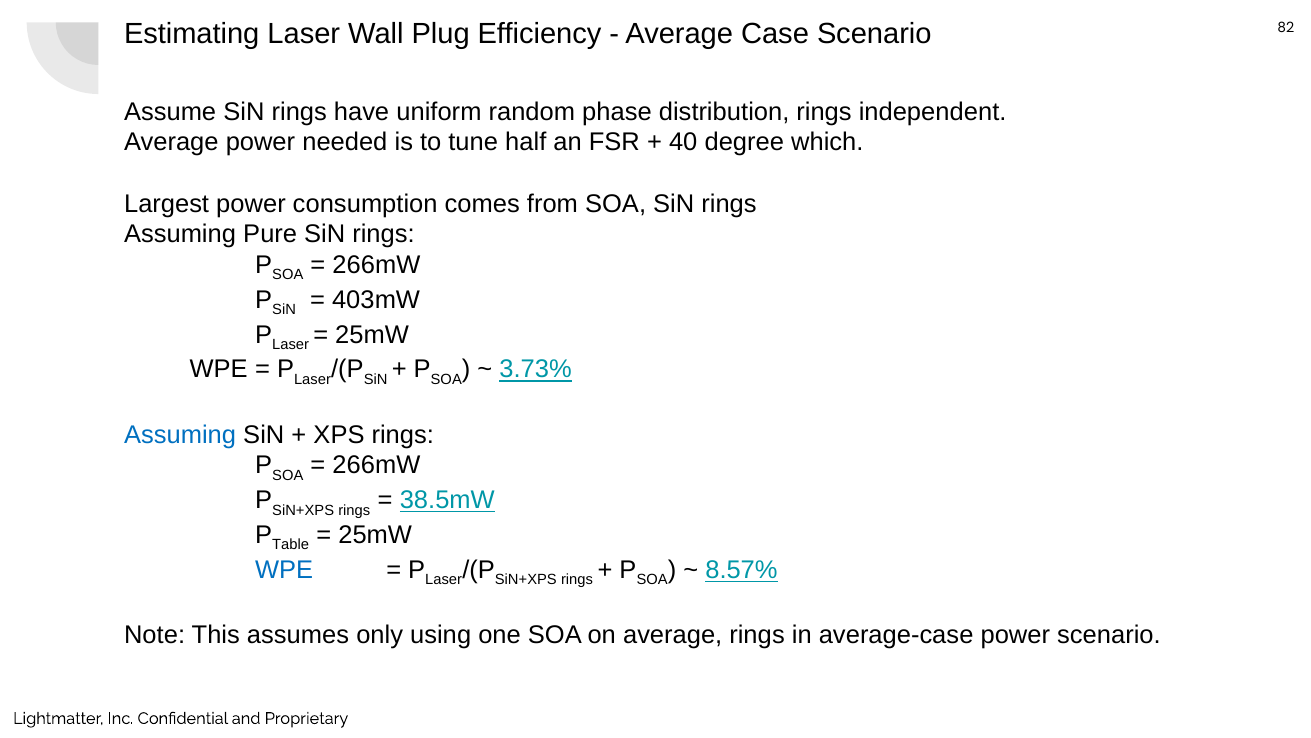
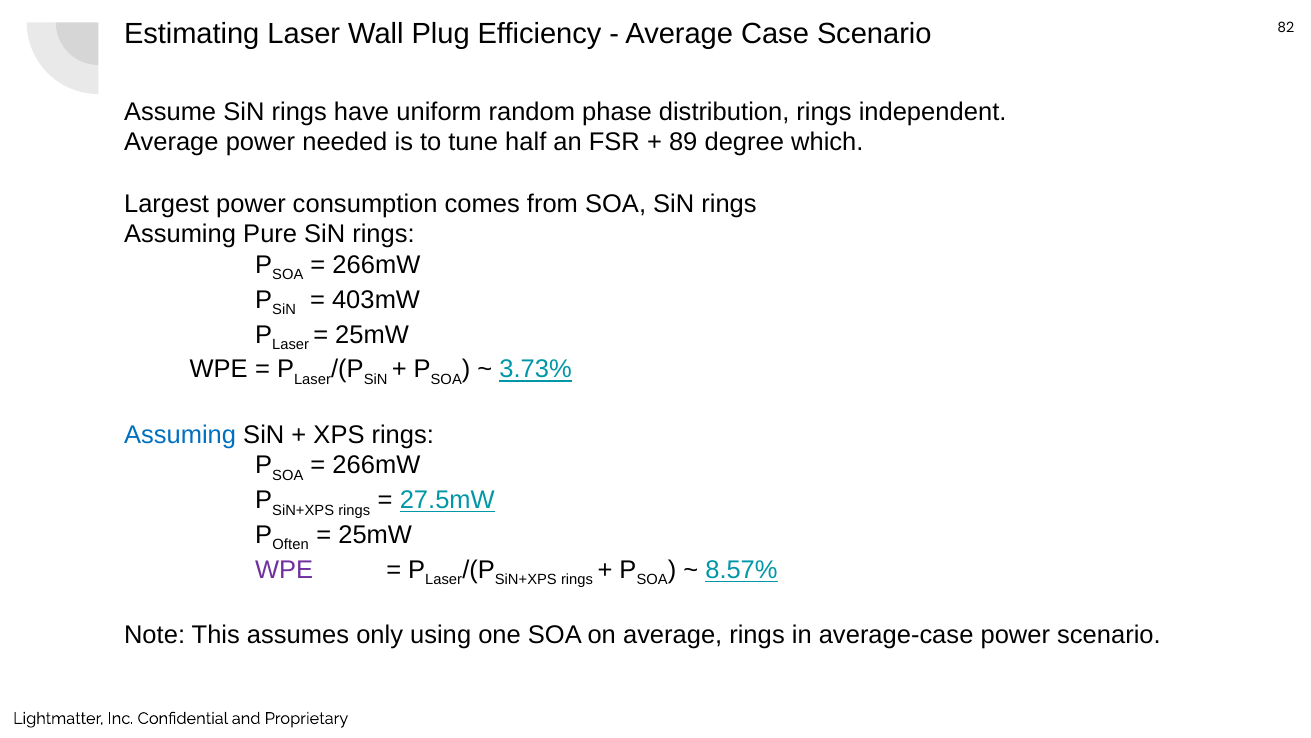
40: 40 -> 89
38.5mW: 38.5mW -> 27.5mW
Table: Table -> Often
WPE at (284, 570) colour: blue -> purple
